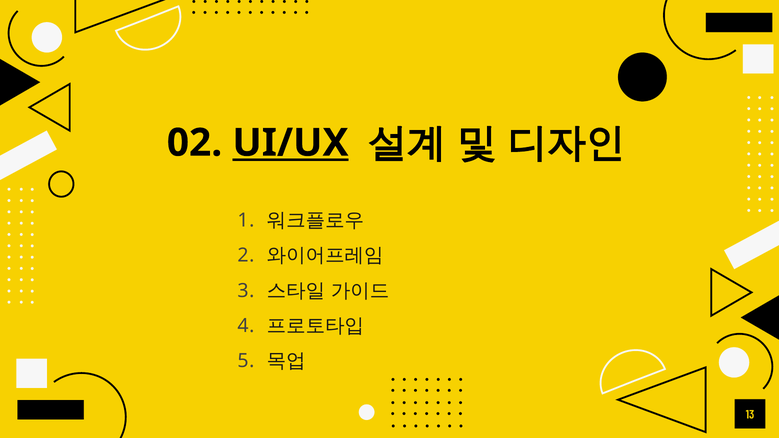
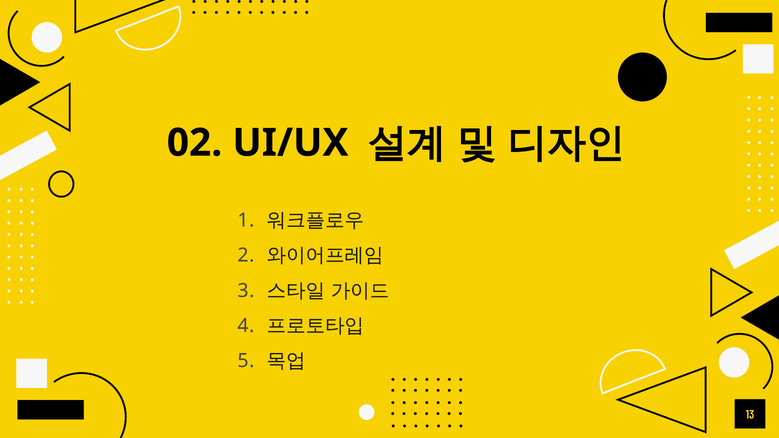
UI/UX underline: present -> none
